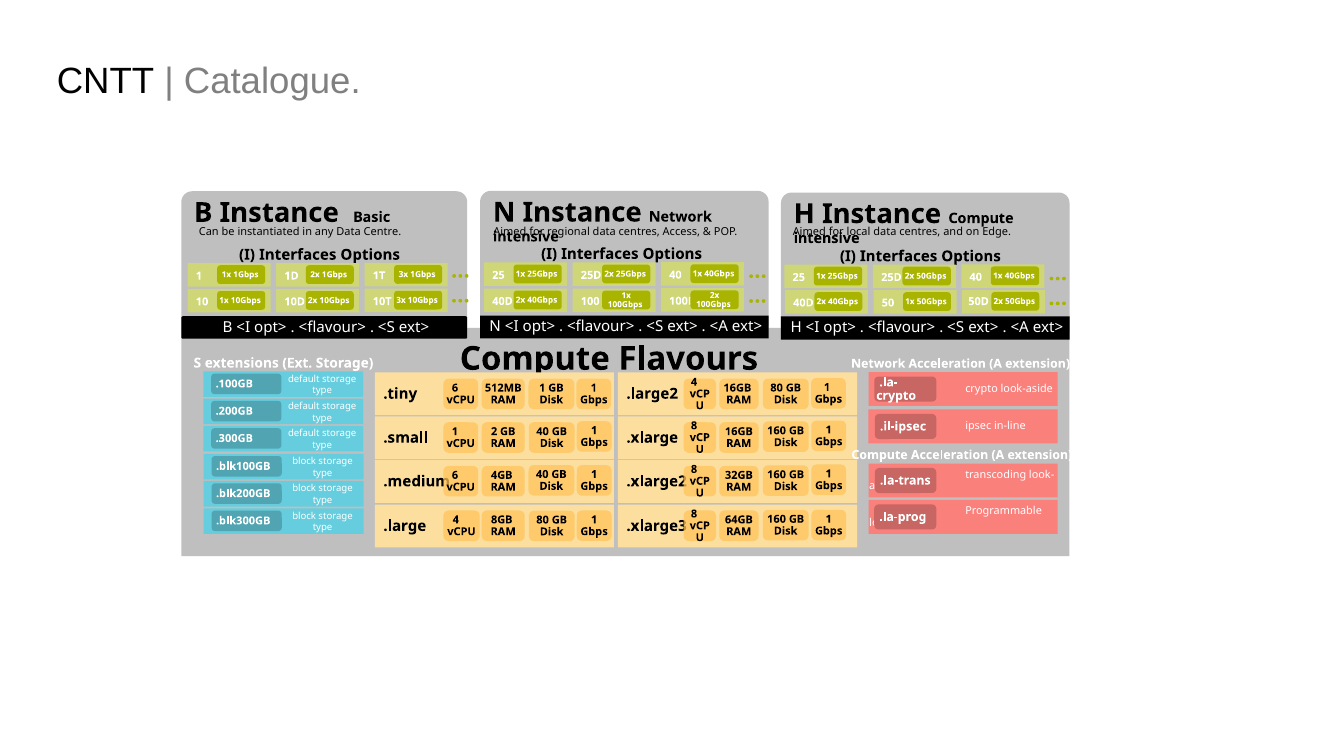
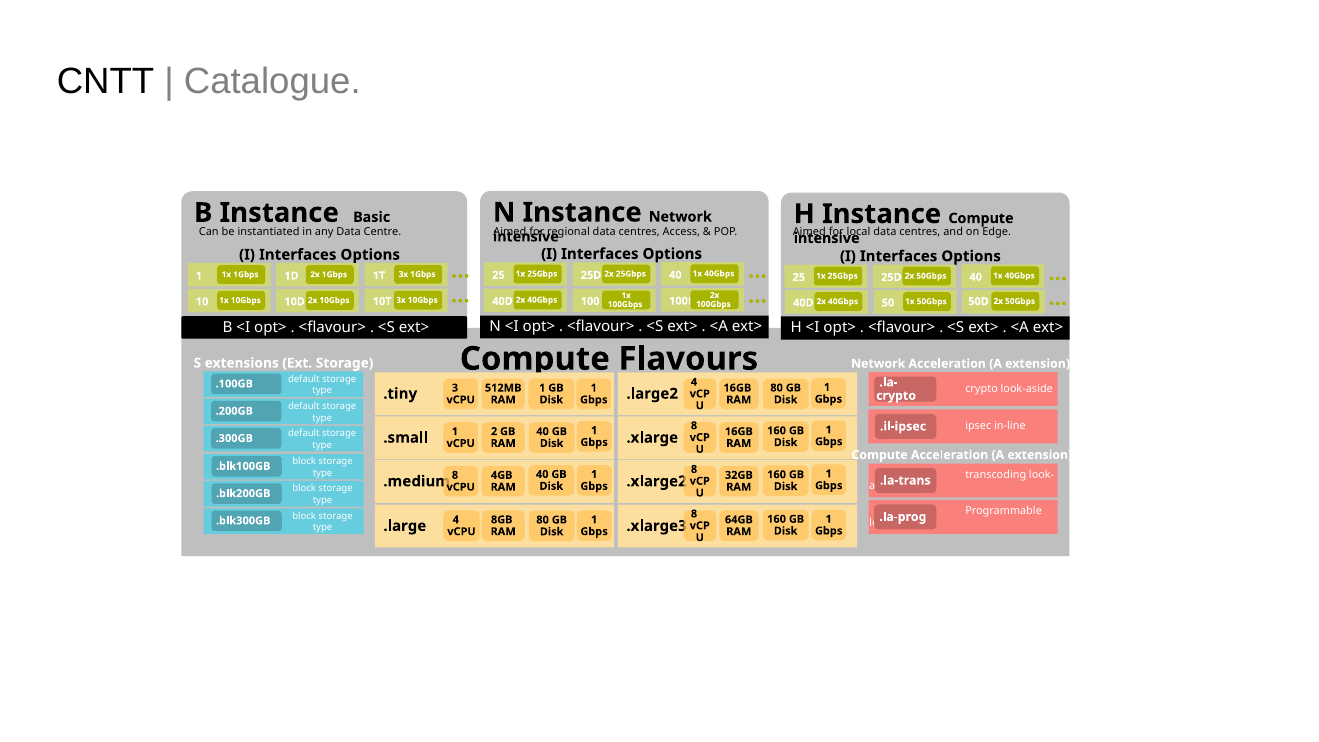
.tiny 6: 6 -> 3
.medium 6: 6 -> 8
